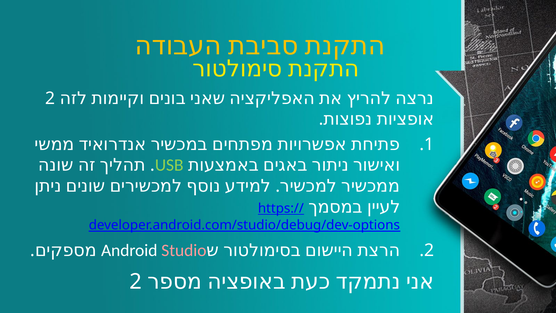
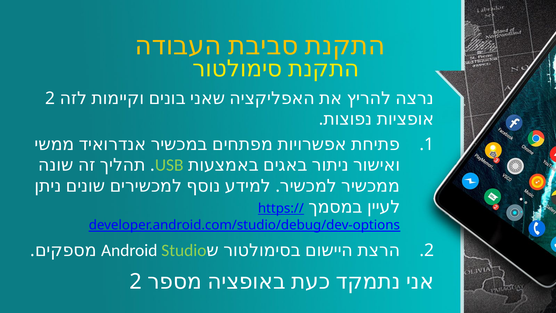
Studio colour: pink -> light green
